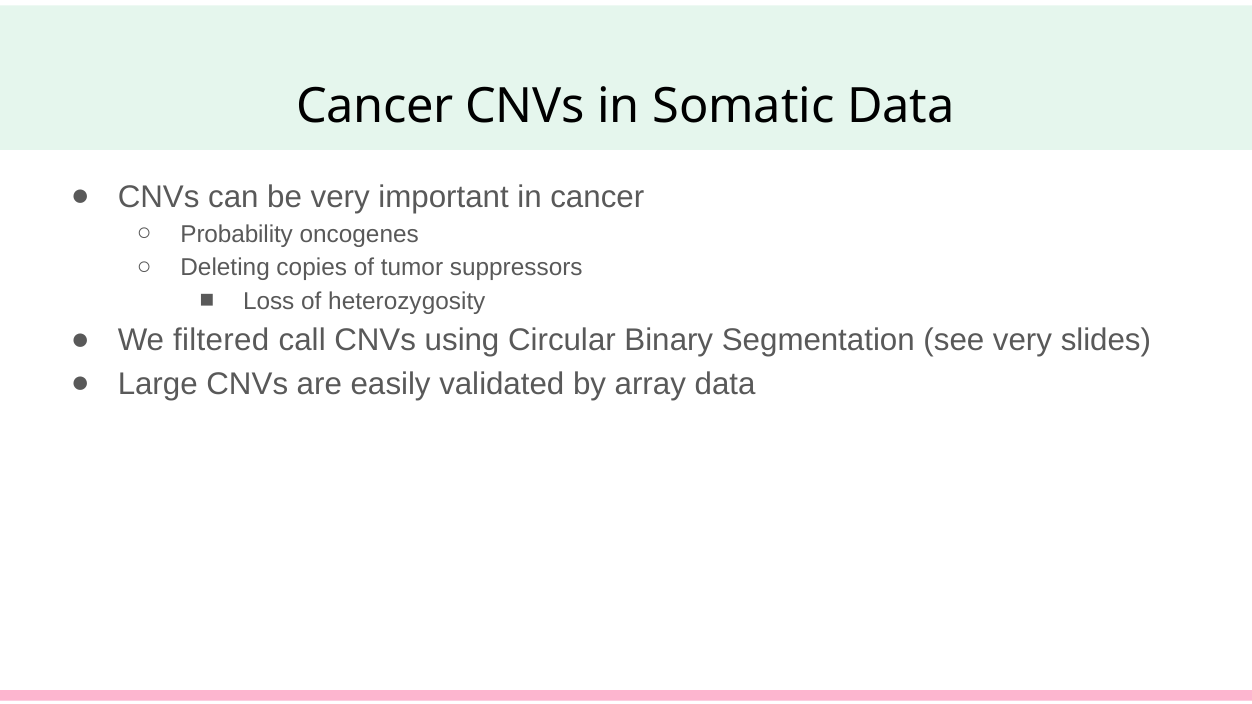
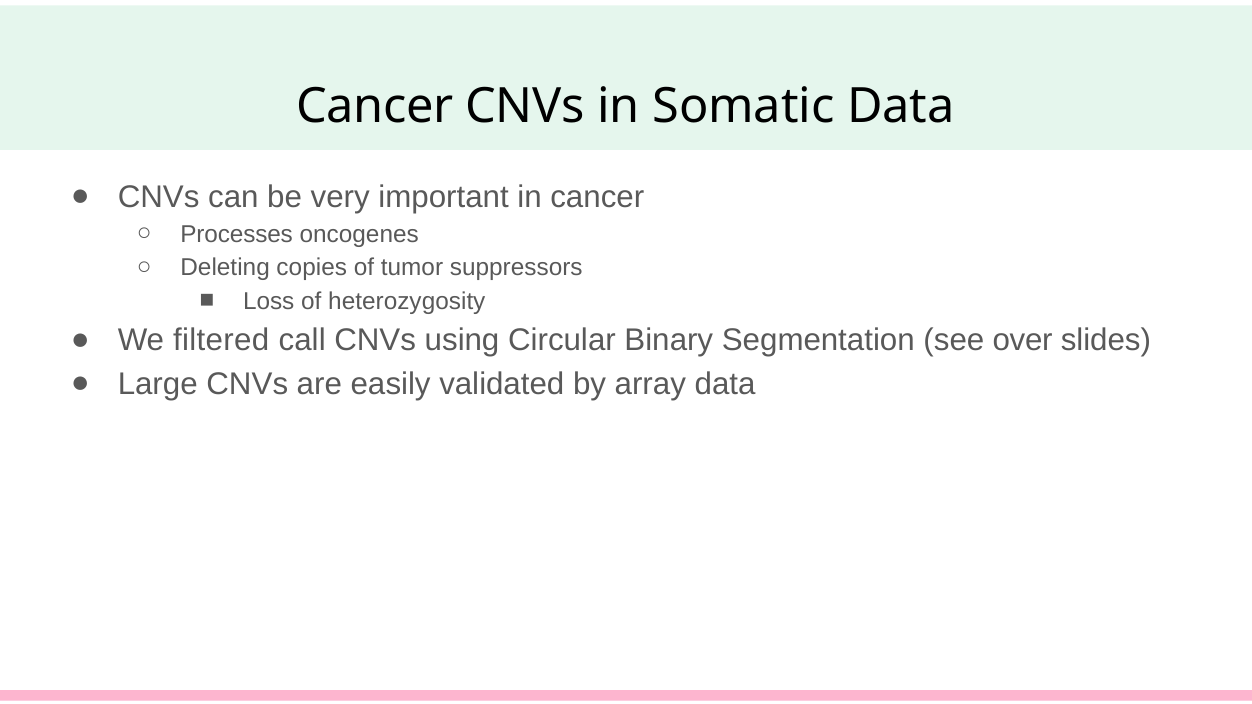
Probability: Probability -> Processes
see very: very -> over
